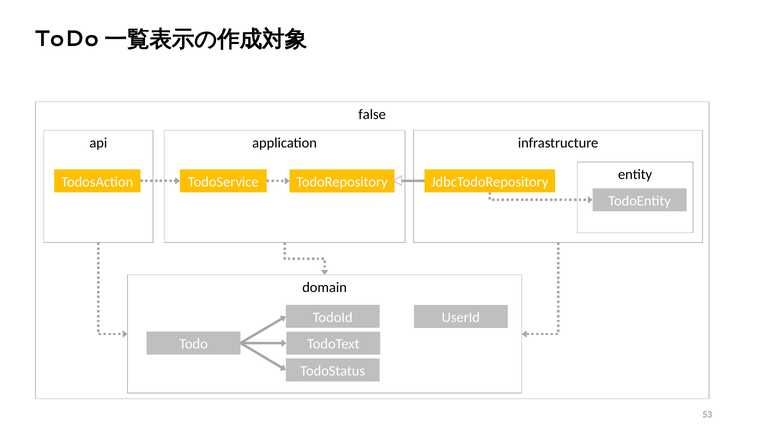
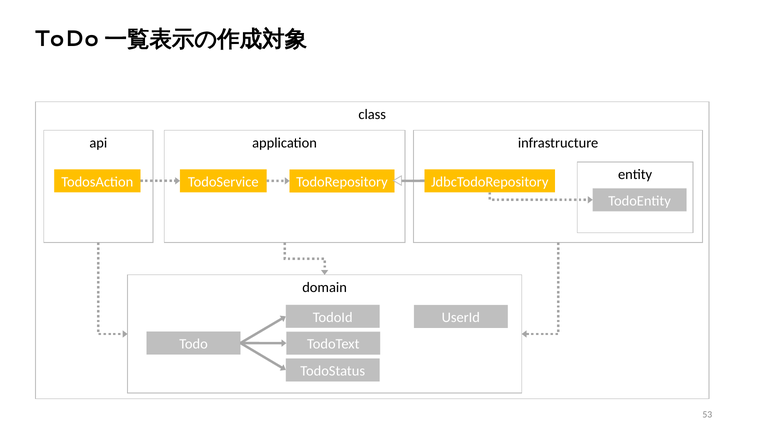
false: false -> class
